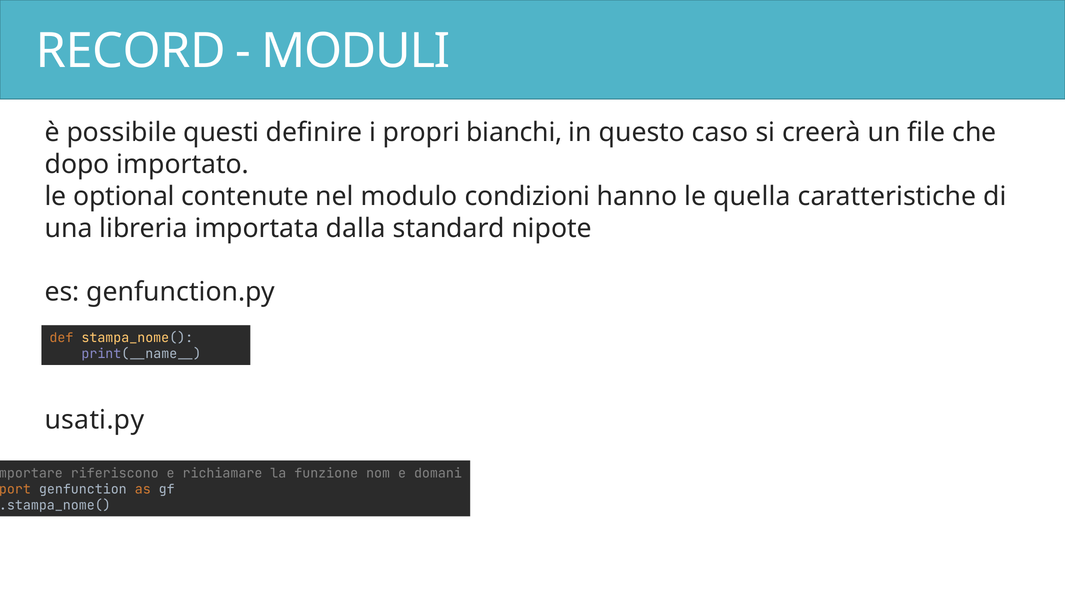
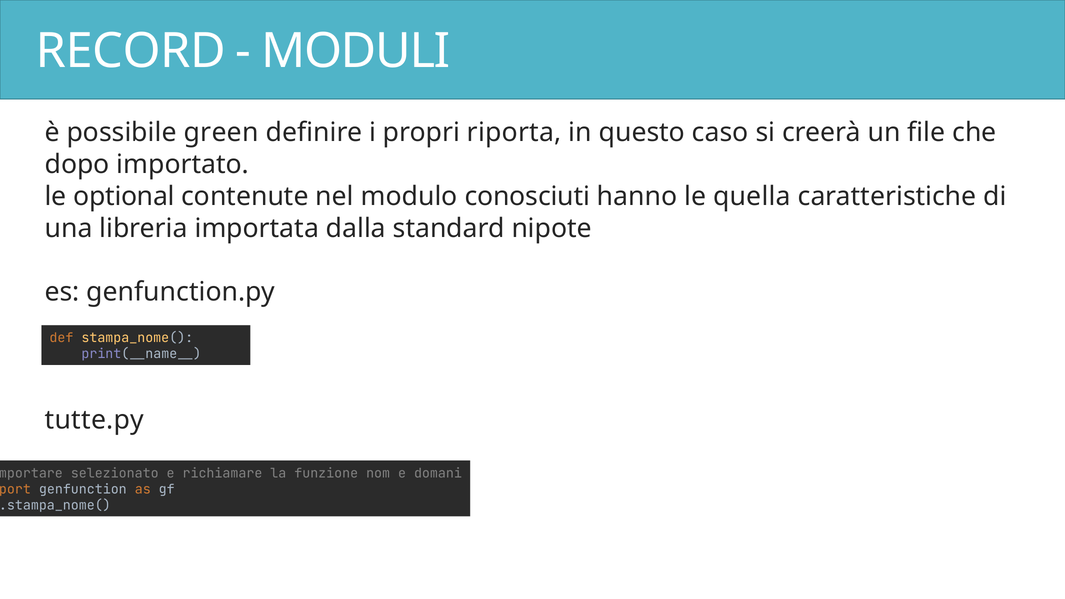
questi: questi -> green
bianchi: bianchi -> riporta
condizioni: condizioni -> conosciuti
usati.py: usati.py -> tutte.py
riferiscono: riferiscono -> selezionato
